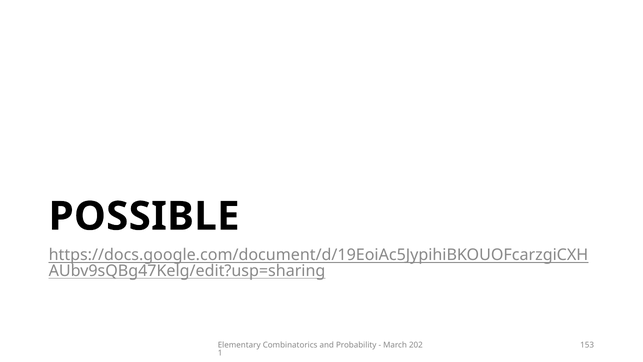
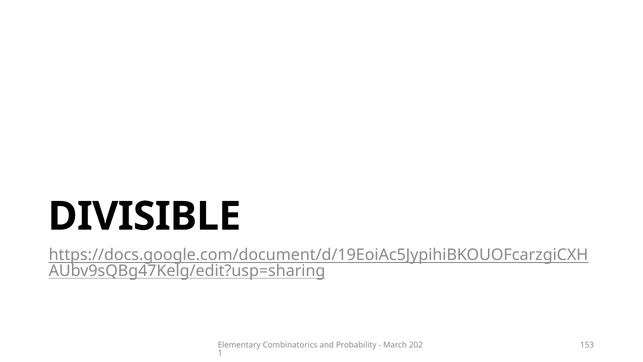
POSSIBLE: POSSIBLE -> DIVISIBLE
